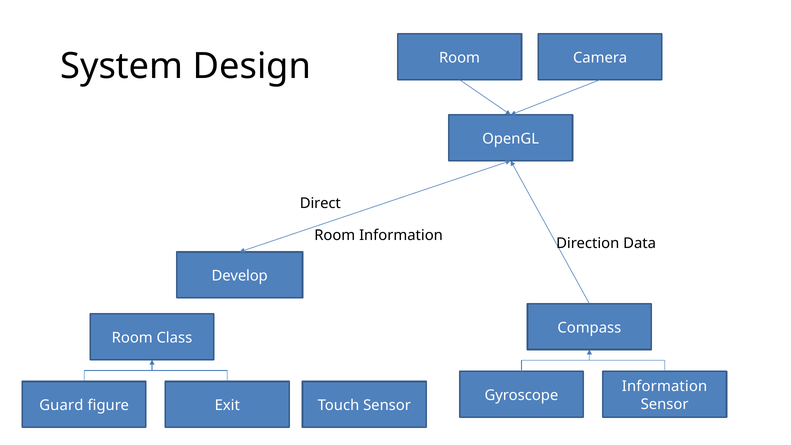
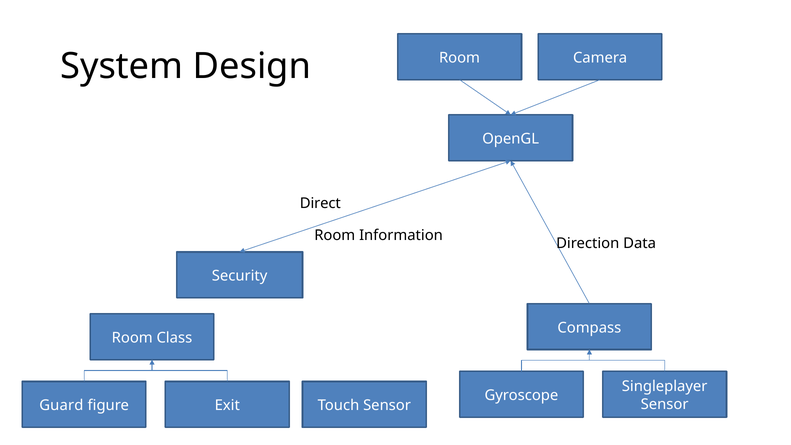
Develop: Develop -> Security
Information at (665, 386): Information -> Singleplayer
